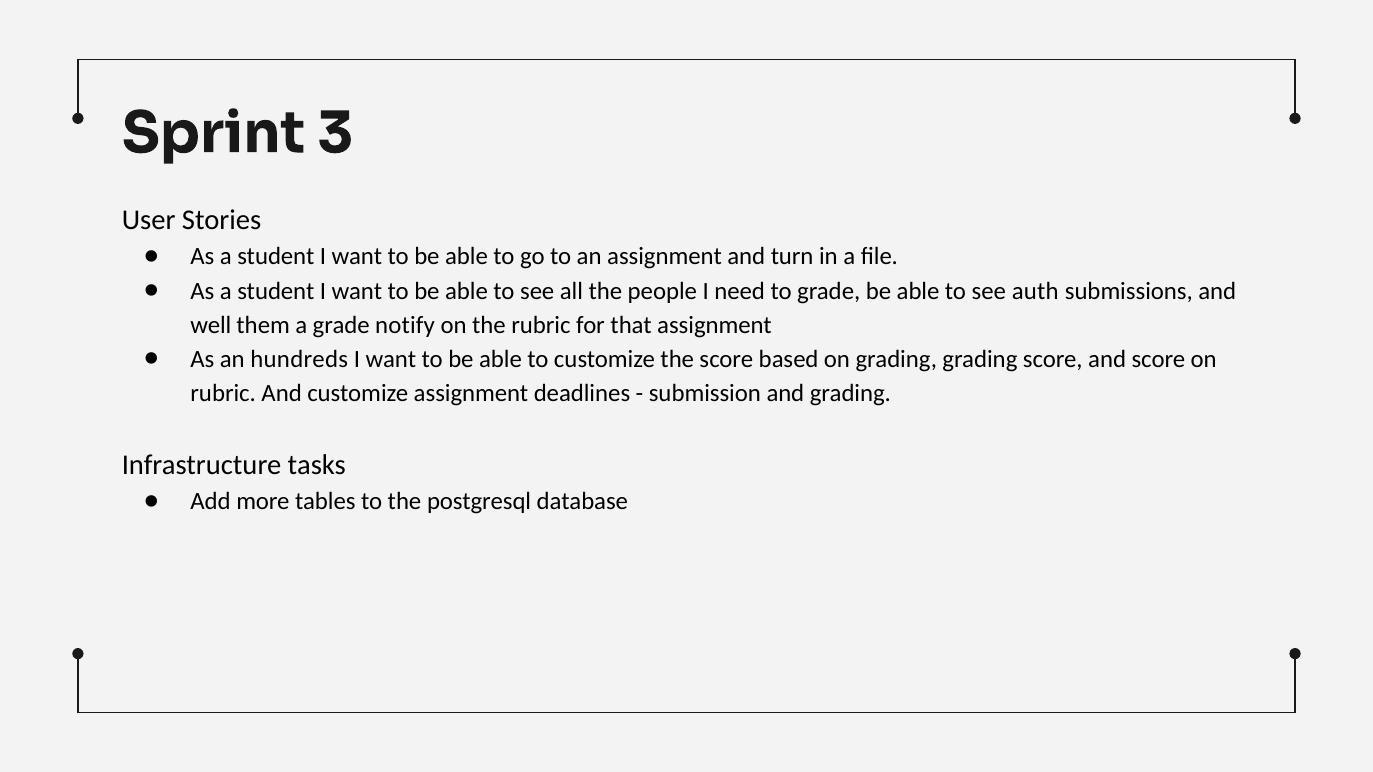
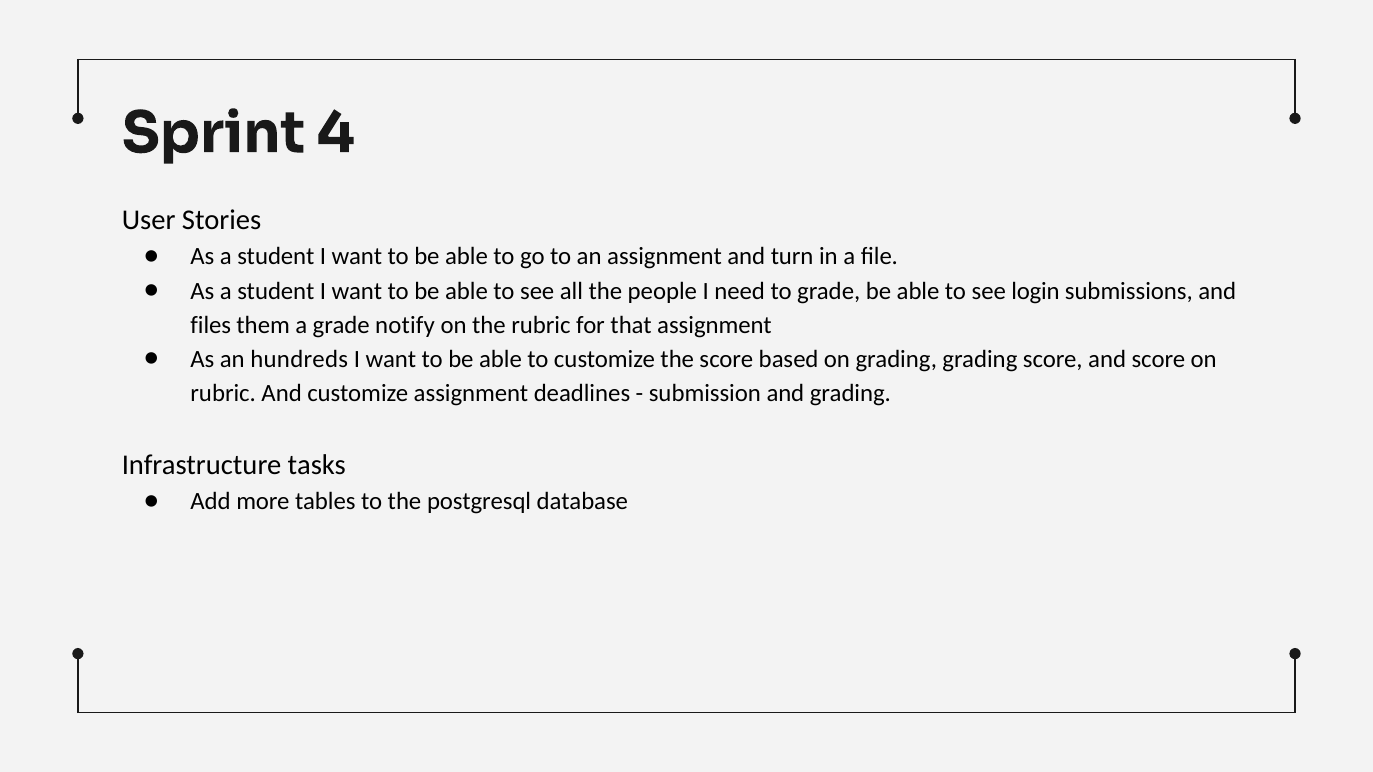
3: 3 -> 4
auth: auth -> login
well: well -> files
